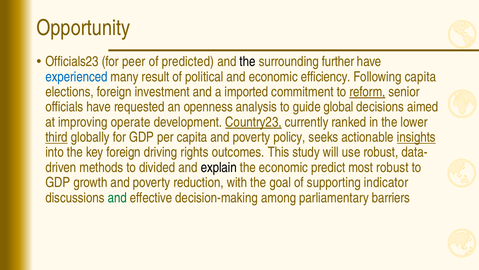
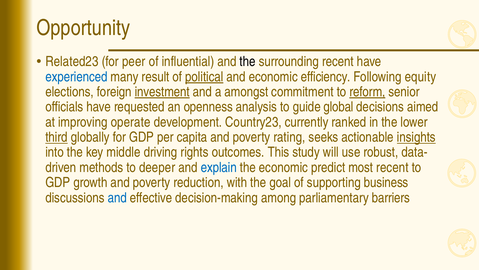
Officials23: Officials23 -> Related23
predicted: predicted -> influential
surrounding further: further -> recent
political underline: none -> present
Following capita: capita -> equity
investment underline: none -> present
imported: imported -> amongst
Country23 underline: present -> none
policy: policy -> rating
key foreign: foreign -> middle
divided: divided -> deeper
explain colour: black -> blue
most robust: robust -> recent
indicator: indicator -> business
and at (117, 197) colour: green -> blue
